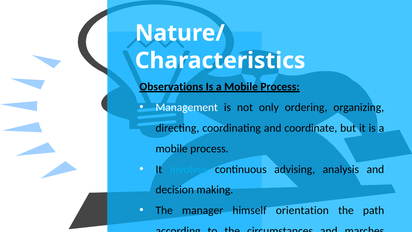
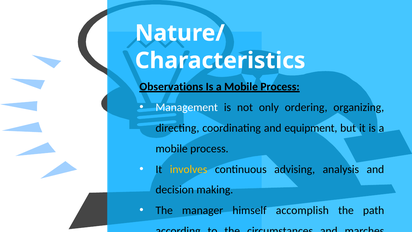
coordinate: coordinate -> equipment
involves colour: light blue -> yellow
orientation: orientation -> accomplish
